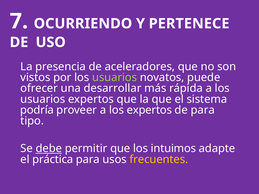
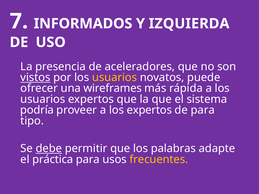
OCURRIENDO: OCURRIENDO -> INFORMADOS
PERTENECE: PERTENECE -> IZQUIERDA
vistos underline: none -> present
usuarios at (115, 78) colour: light green -> yellow
desarrollar: desarrollar -> wireframes
intuimos: intuimos -> palabras
